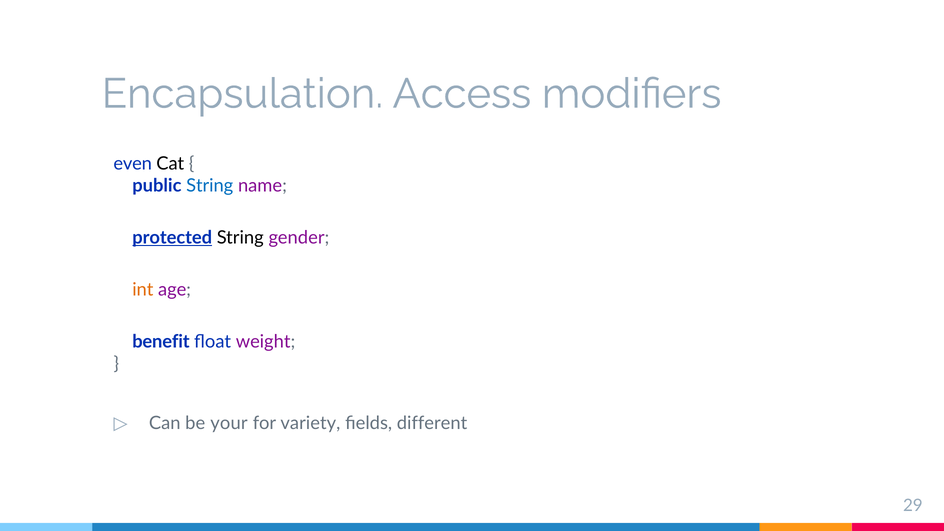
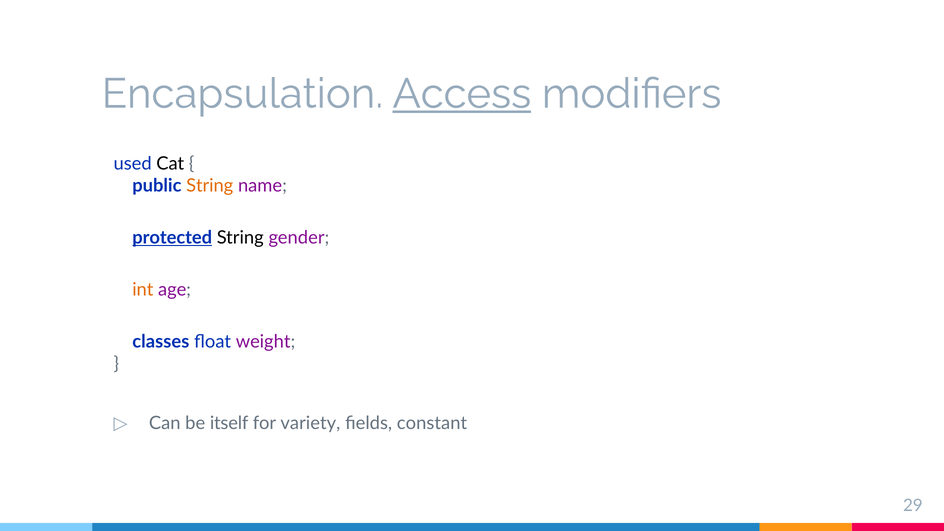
Access underline: none -> present
even: even -> used
String at (210, 186) colour: blue -> orange
benefit: benefit -> classes
your: your -> itself
different: different -> constant
